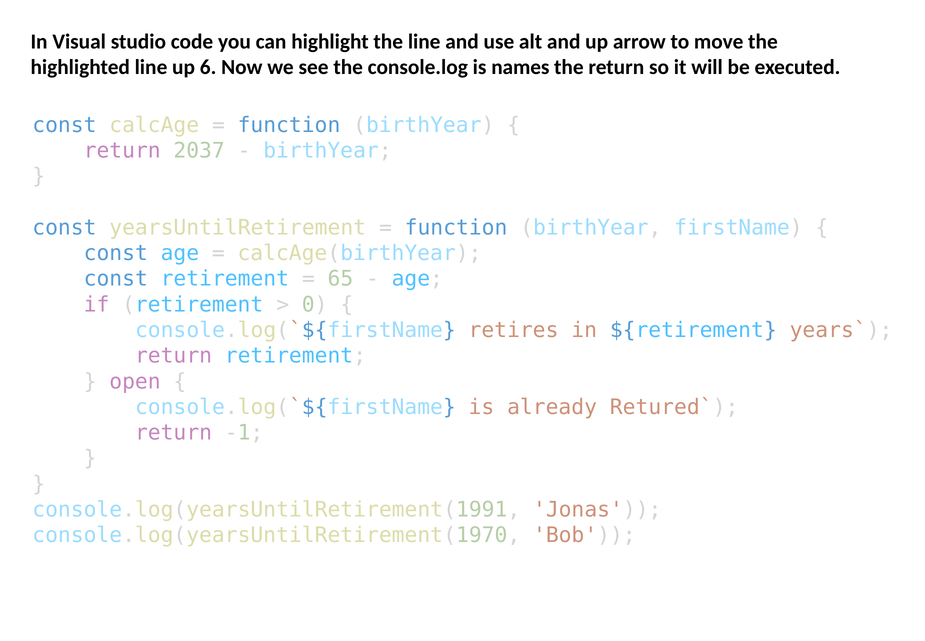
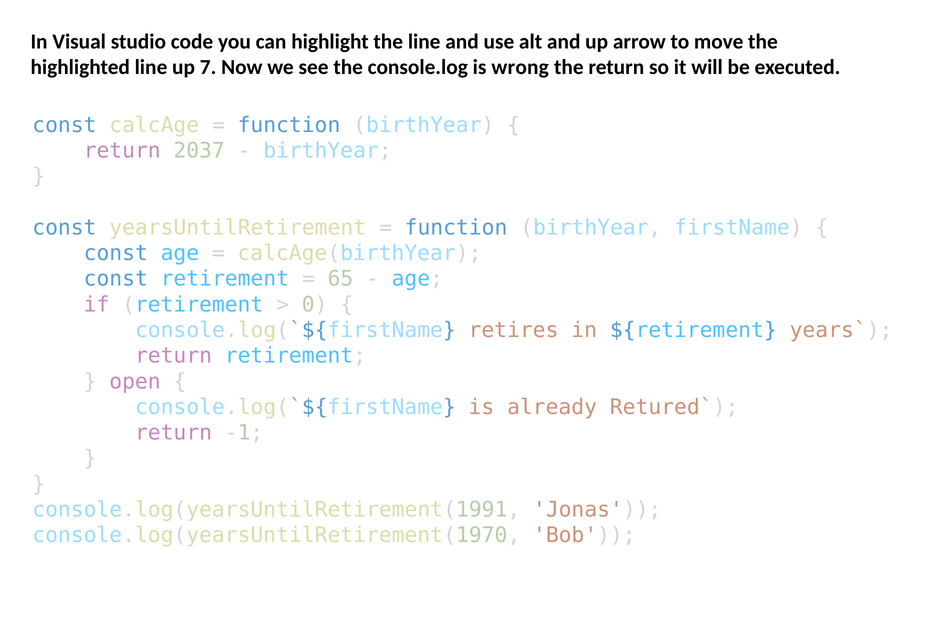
6: 6 -> 7
names: names -> wrong
